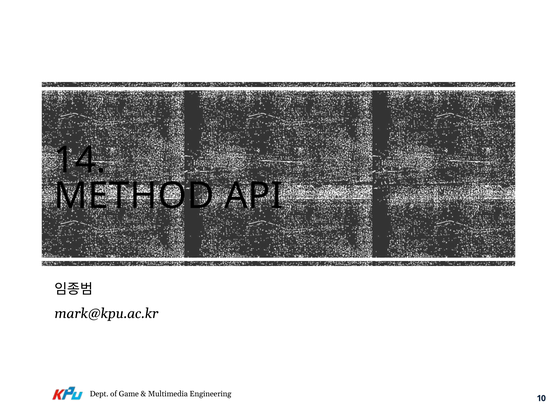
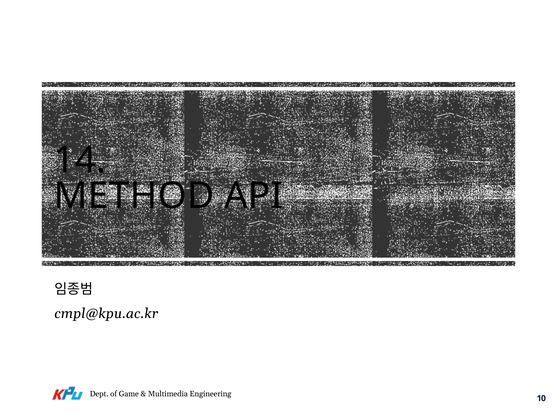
mark@kpu.ac.kr: mark@kpu.ac.kr -> cmpl@kpu.ac.kr
